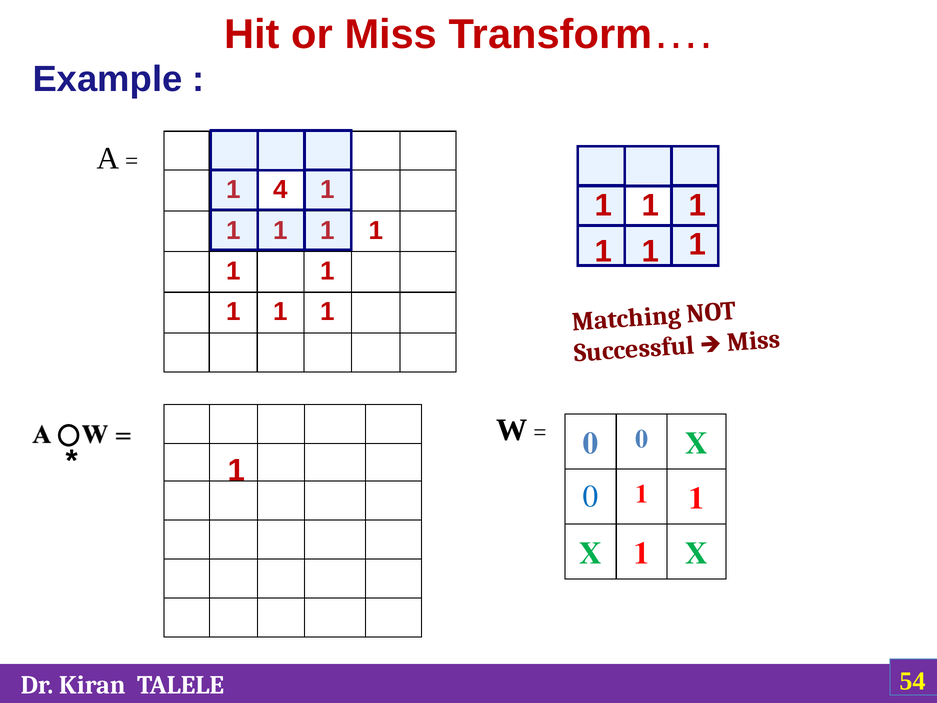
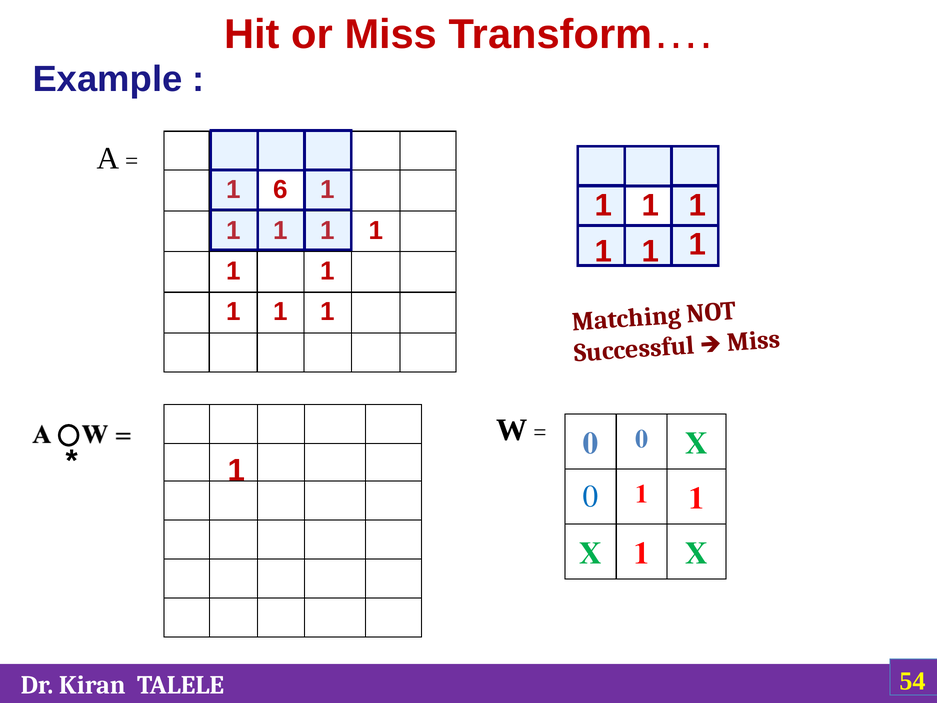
4: 4 -> 6
